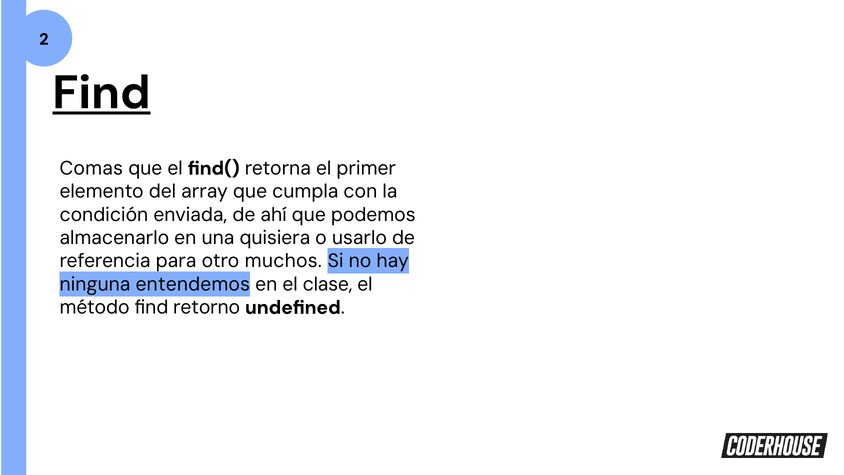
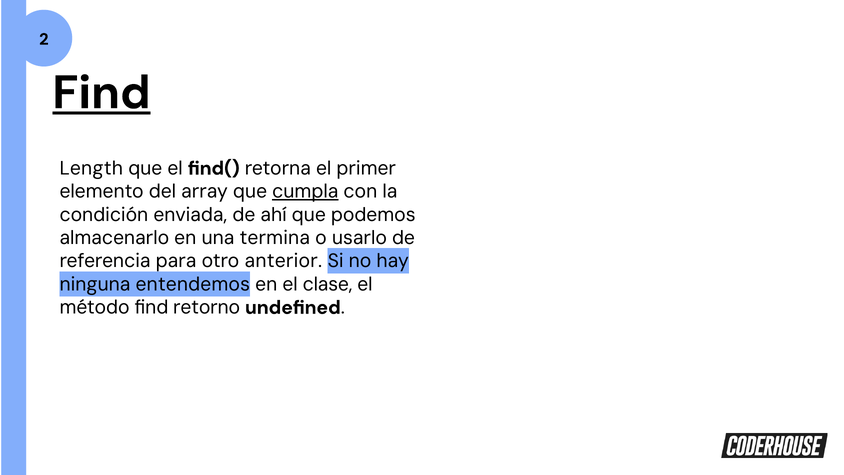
Comas: Comas -> Length
cumpla underline: none -> present
quisiera: quisiera -> termina
muchos: muchos -> anterior
